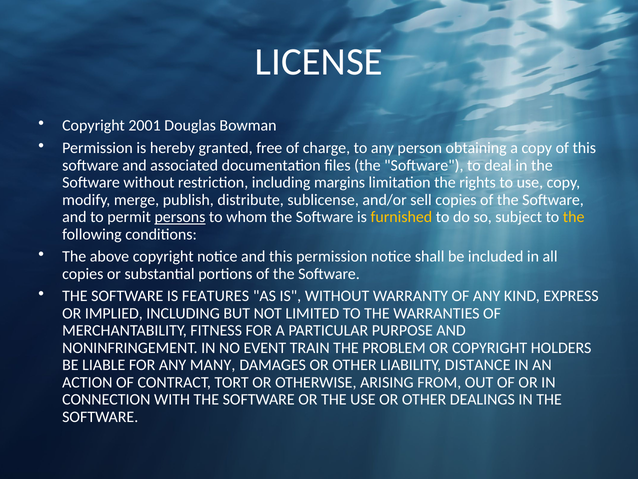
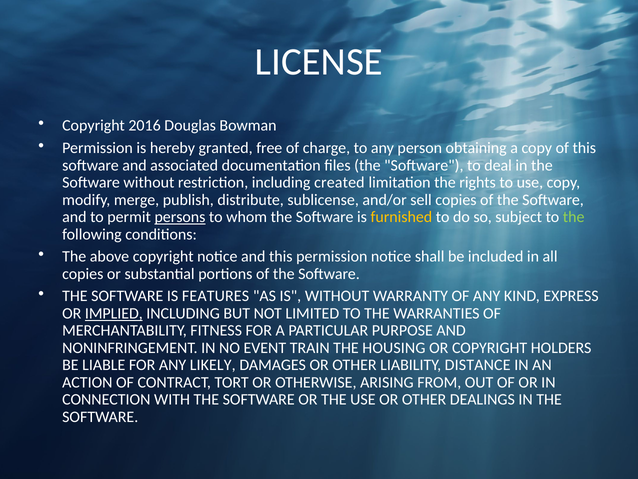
2001: 2001 -> 2016
margins: margins -> created
the at (574, 217) colour: yellow -> light green
IMPLIED underline: none -> present
PROBLEM: PROBLEM -> HOUSING
MANY: MANY -> LIKELY
